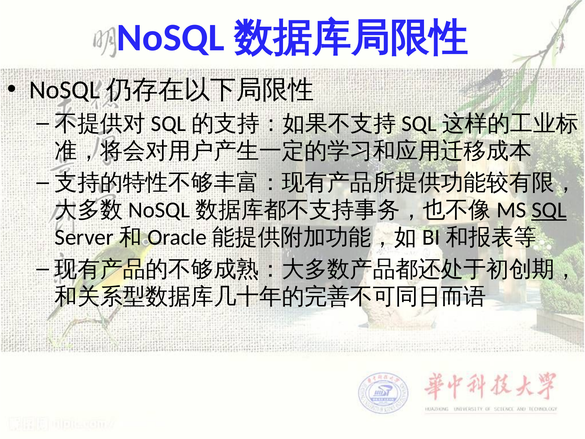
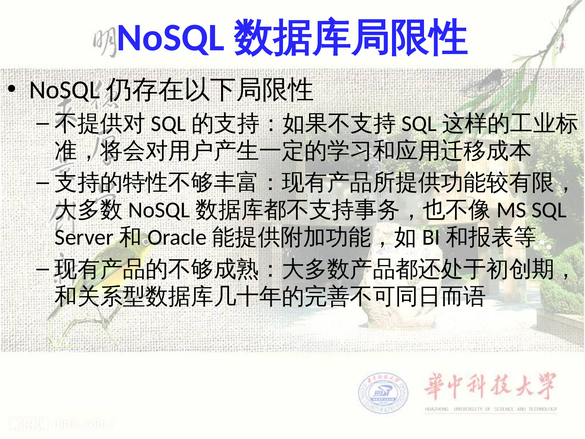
SQL underline: present -> none
